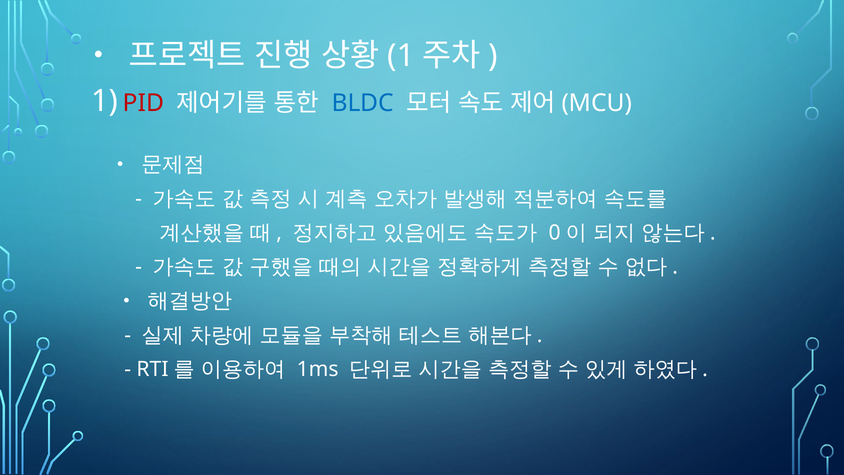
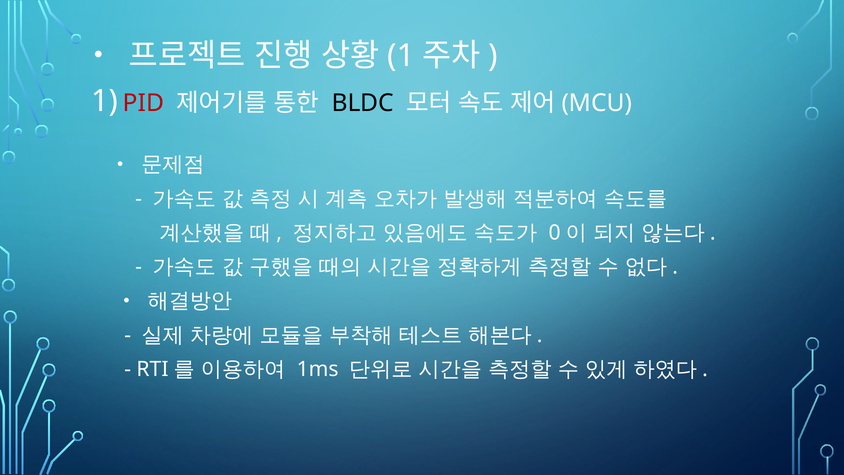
BLDC colour: blue -> black
